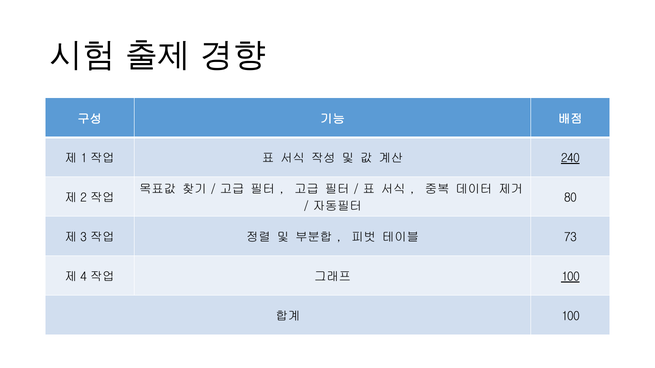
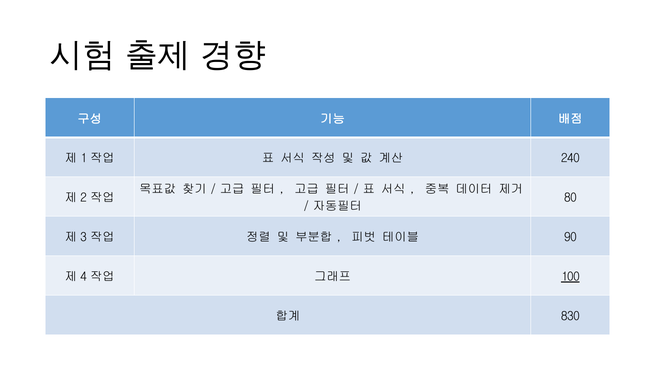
240 underline: present -> none
73: 73 -> 90
100 at (570, 316): 100 -> 830
